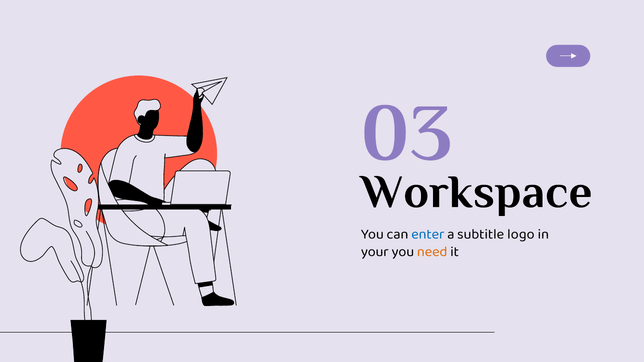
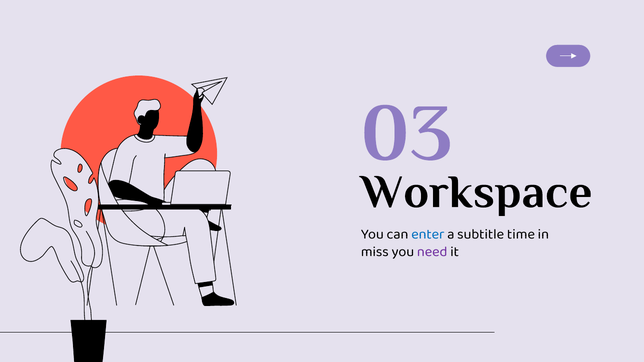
logo: logo -> time
your: your -> miss
need colour: orange -> purple
